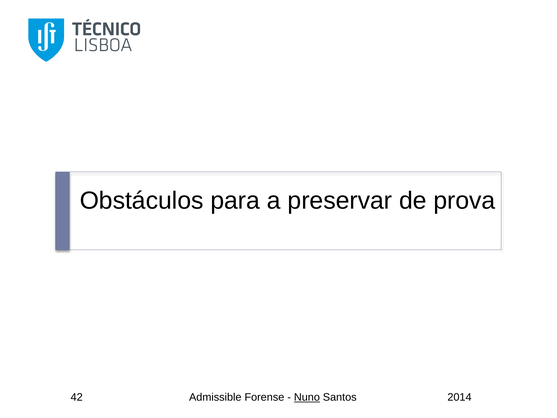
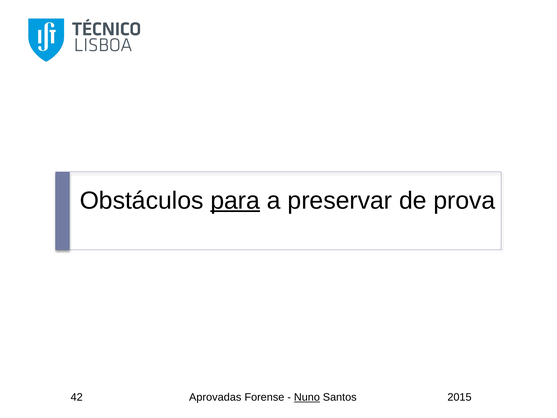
para underline: none -> present
Admissible: Admissible -> Aprovadas
2014: 2014 -> 2015
